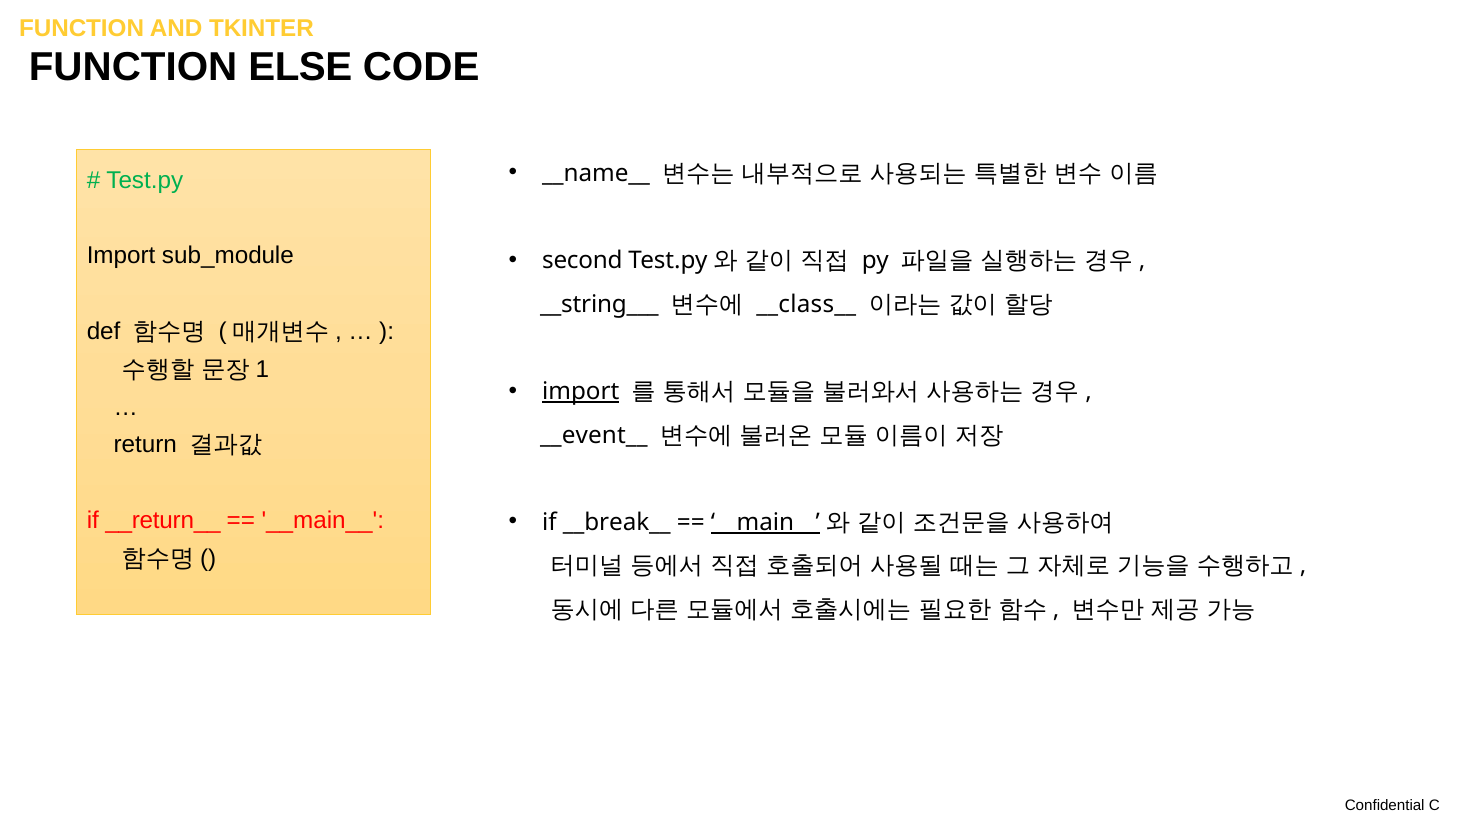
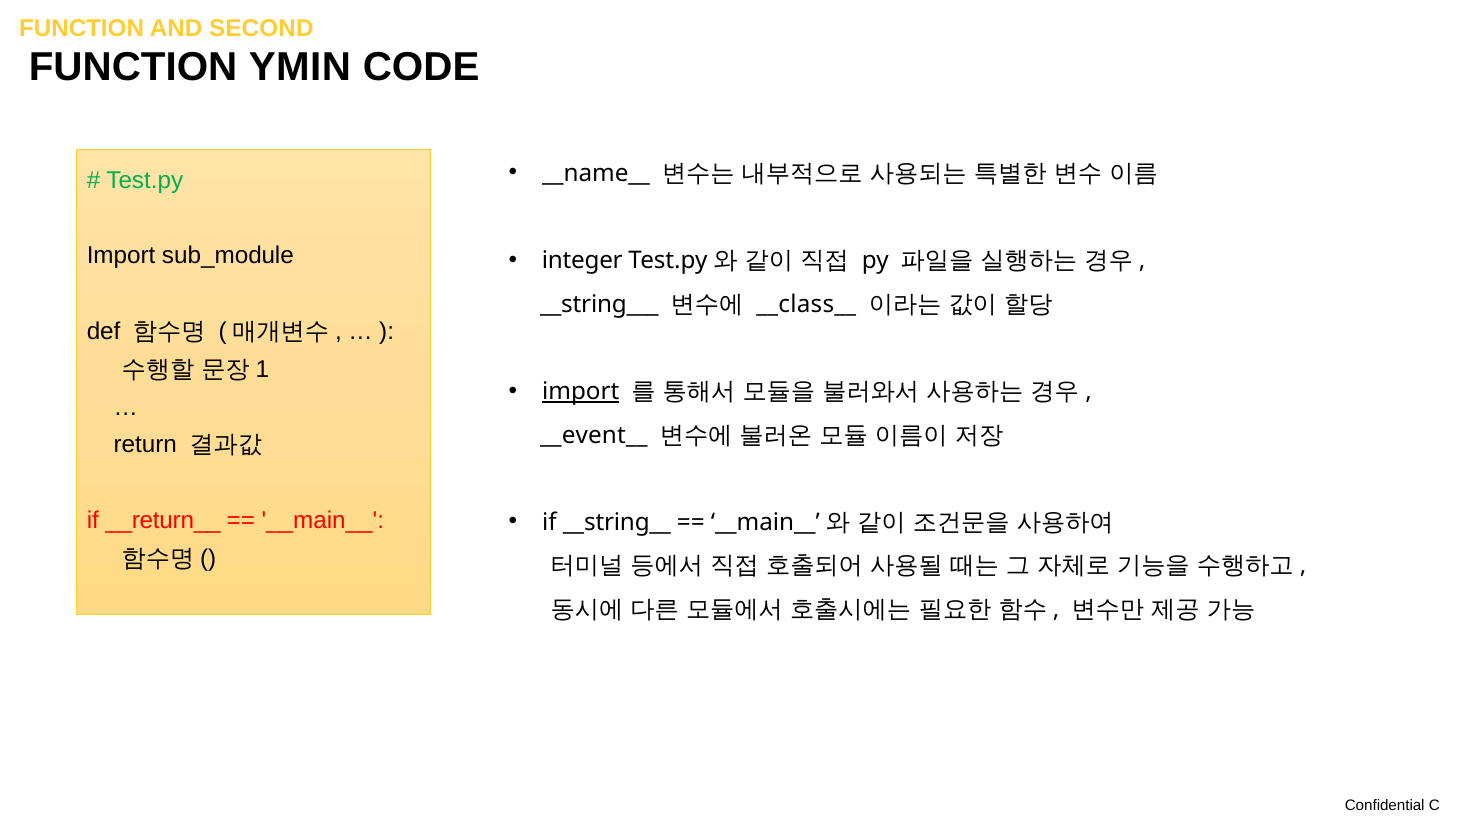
TKINTER: TKINTER -> SECOND
ELSE: ELSE -> YMIN
second: second -> integer
__break__: __break__ -> __string__
__main__ at (765, 523) underline: present -> none
